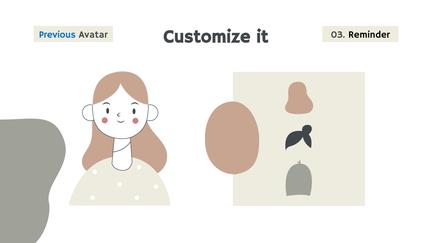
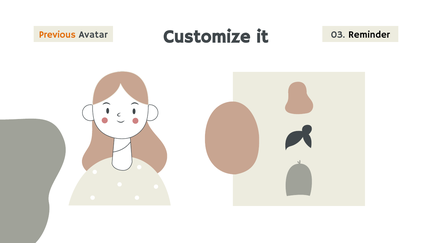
Previous colour: blue -> orange
